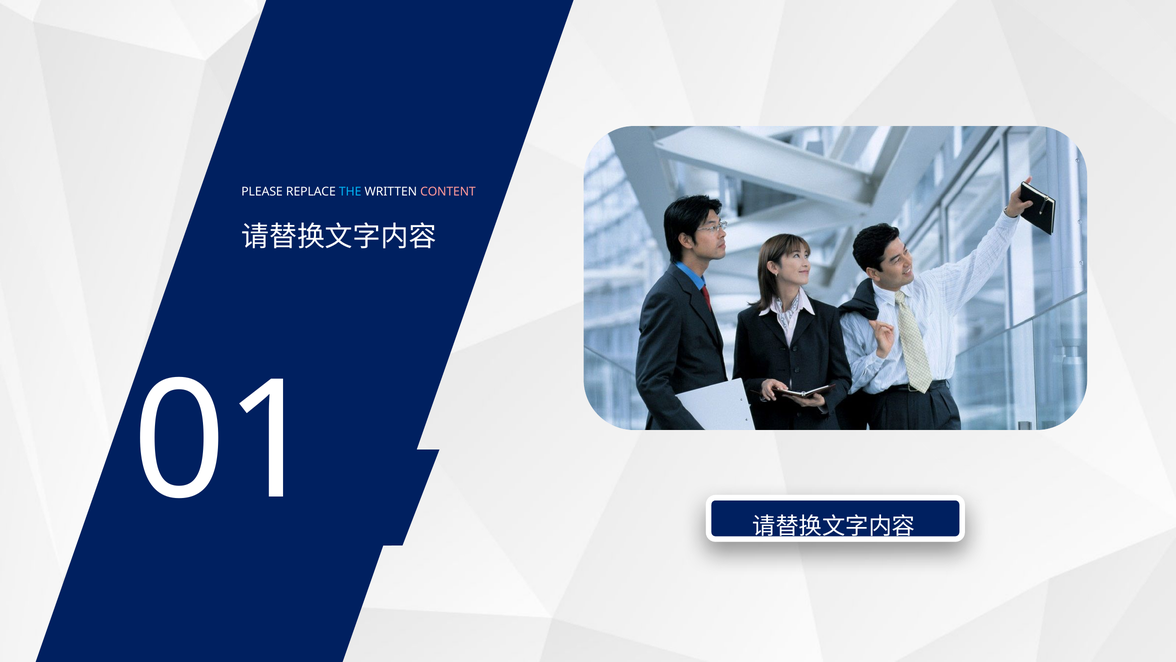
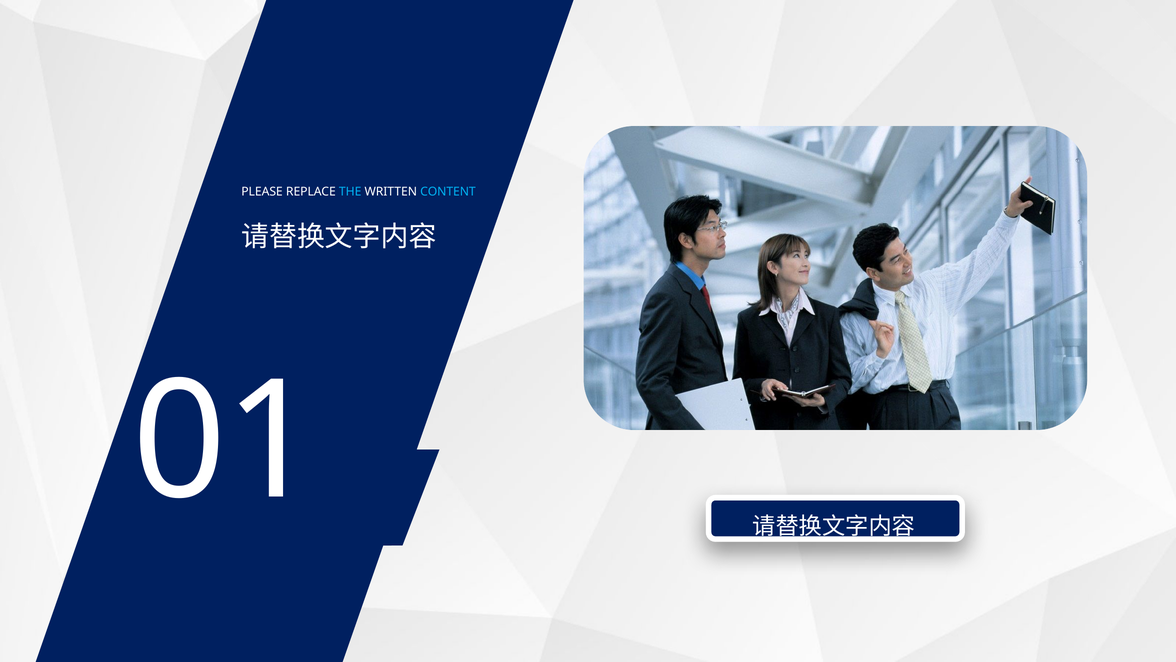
CONTENT colour: pink -> light blue
